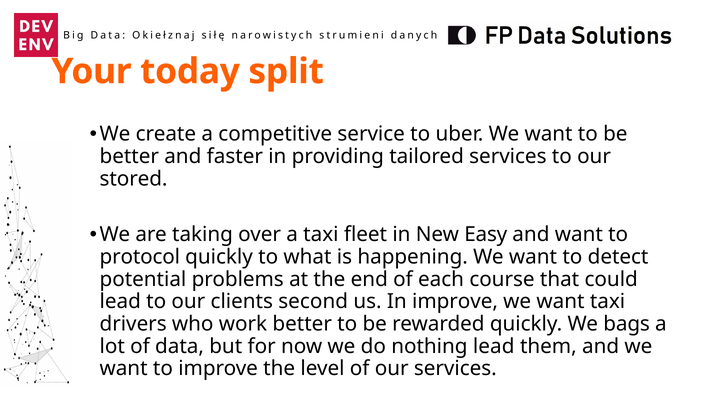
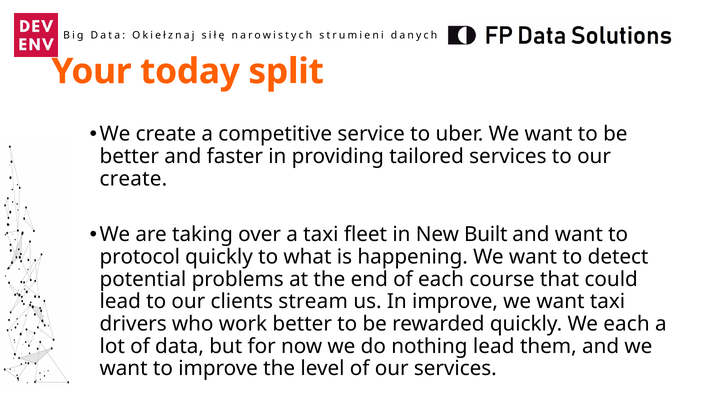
stored at (134, 179): stored -> create
Easy: Easy -> Built
second: second -> stream
We bags: bags -> each
